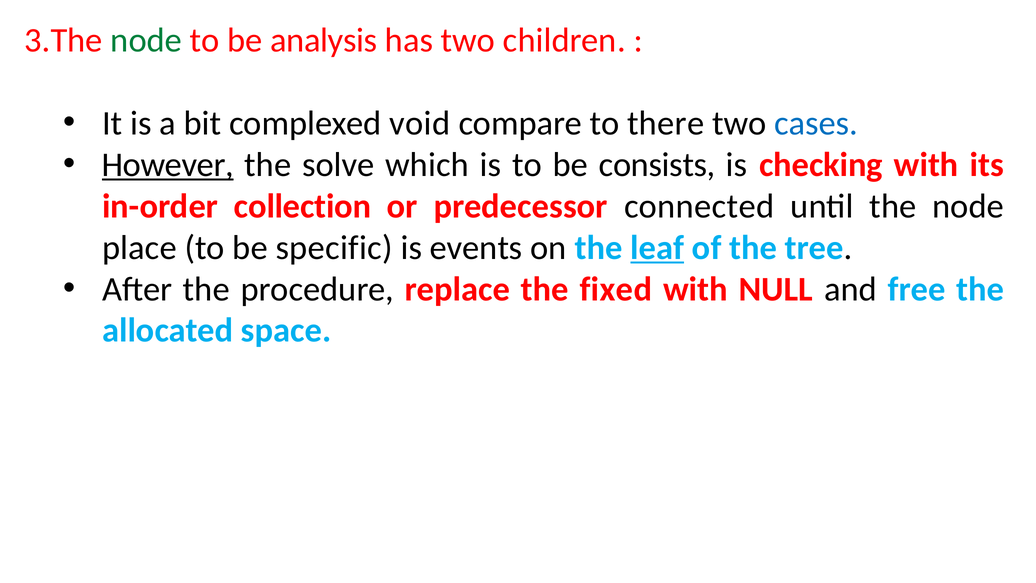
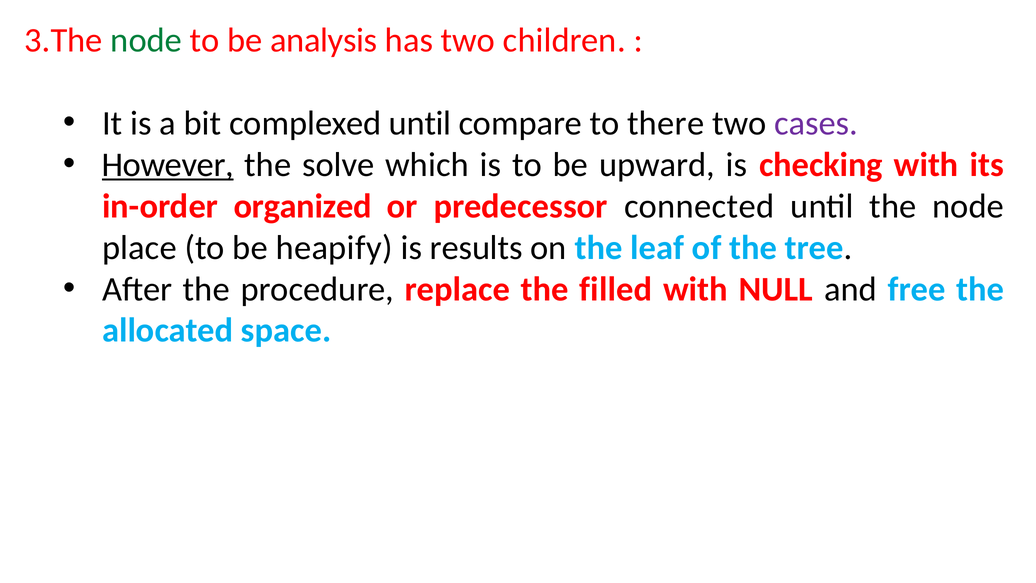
complexed void: void -> until
cases colour: blue -> purple
consists: consists -> upward
collection: collection -> organized
specific: specific -> heapify
events: events -> results
leaf underline: present -> none
fixed: fixed -> filled
